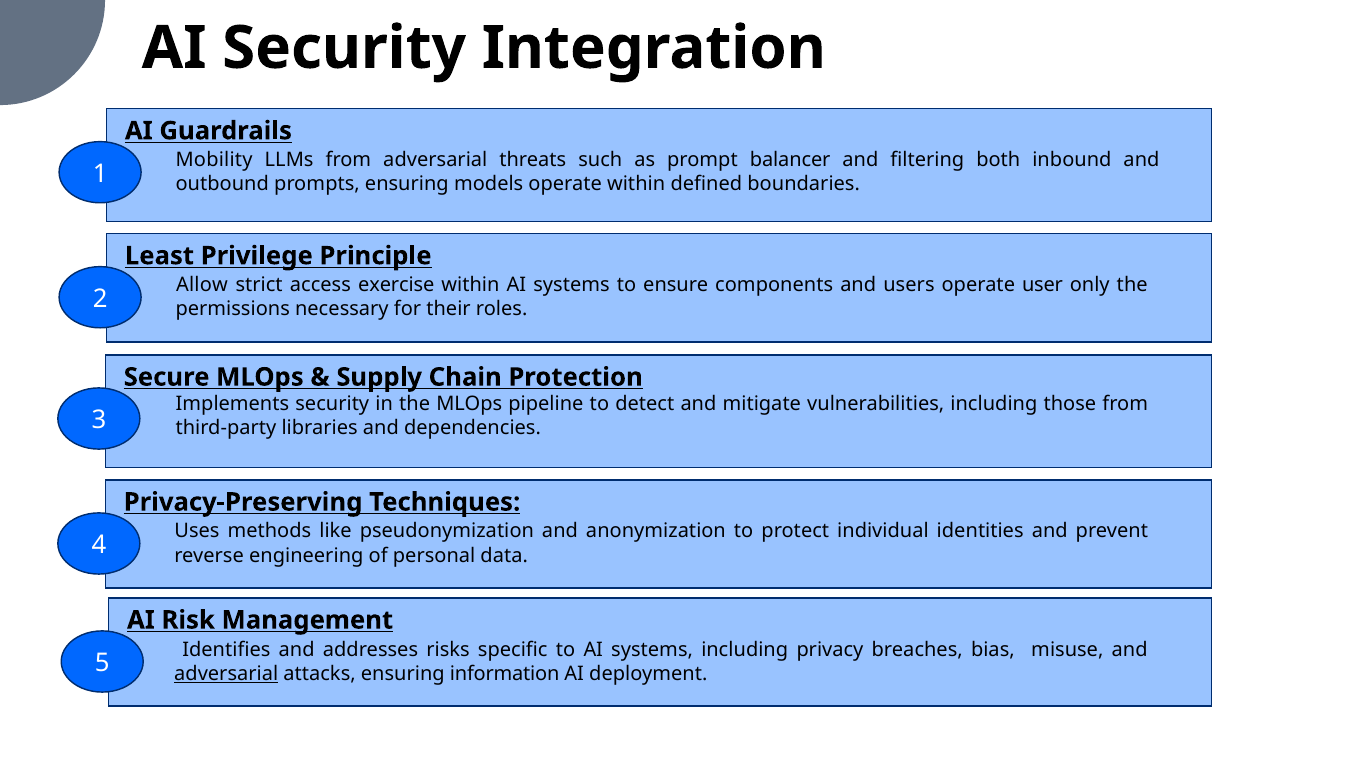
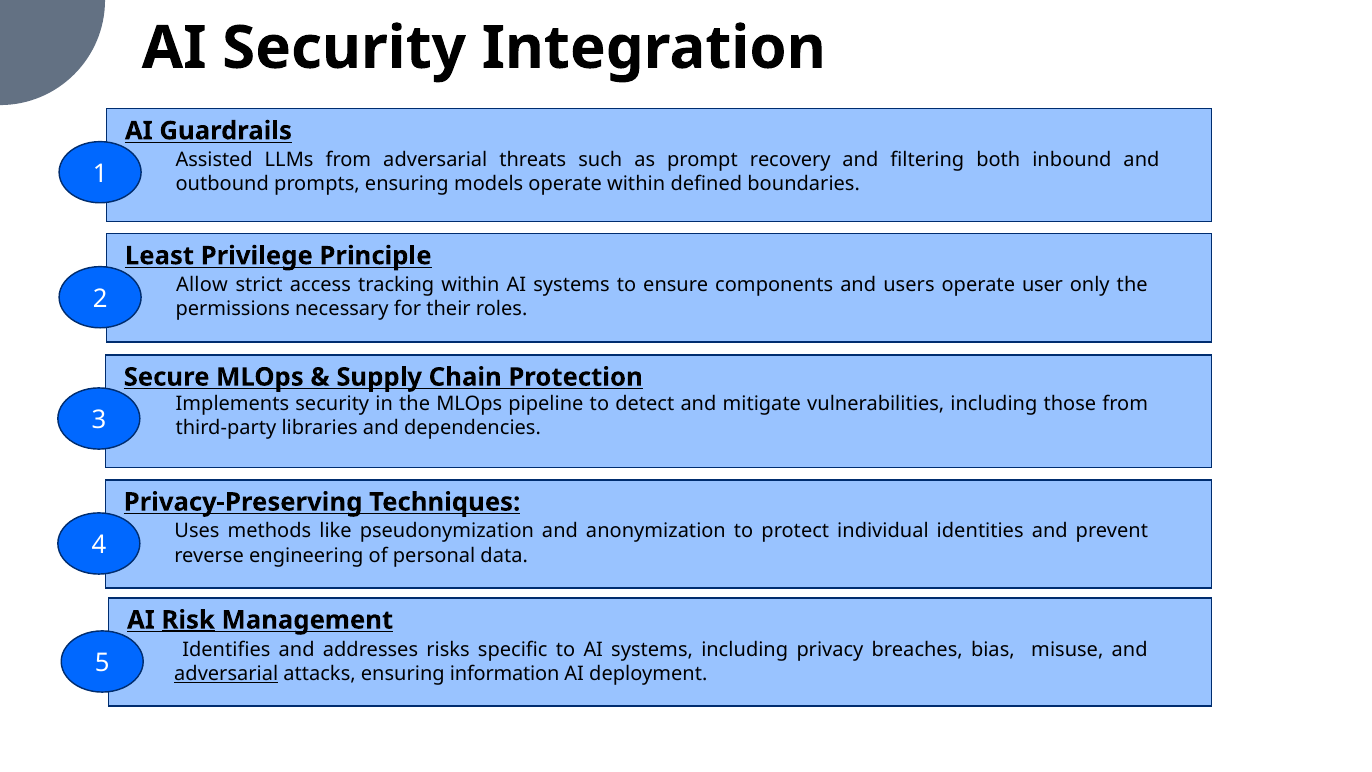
Mobility: Mobility -> Assisted
balancer: balancer -> recovery
exercise: exercise -> tracking
Risk underline: none -> present
